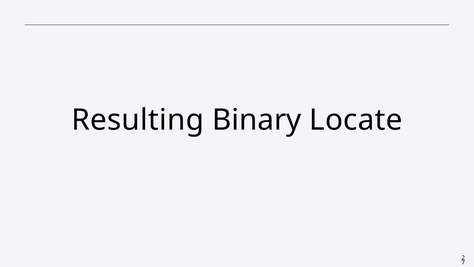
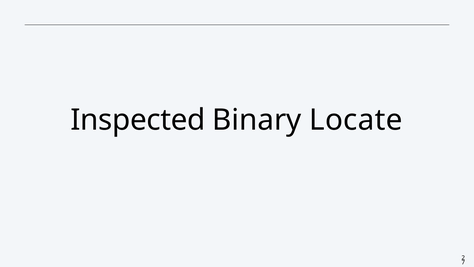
Resulting: Resulting -> Inspected
